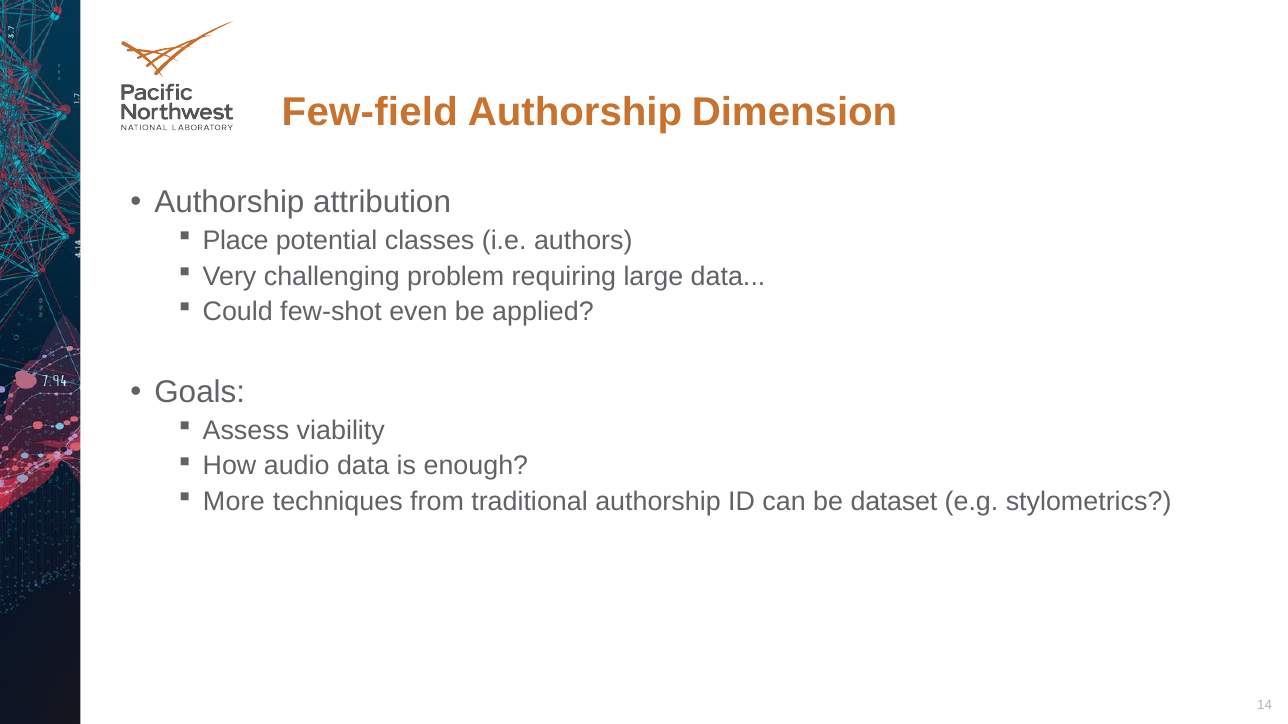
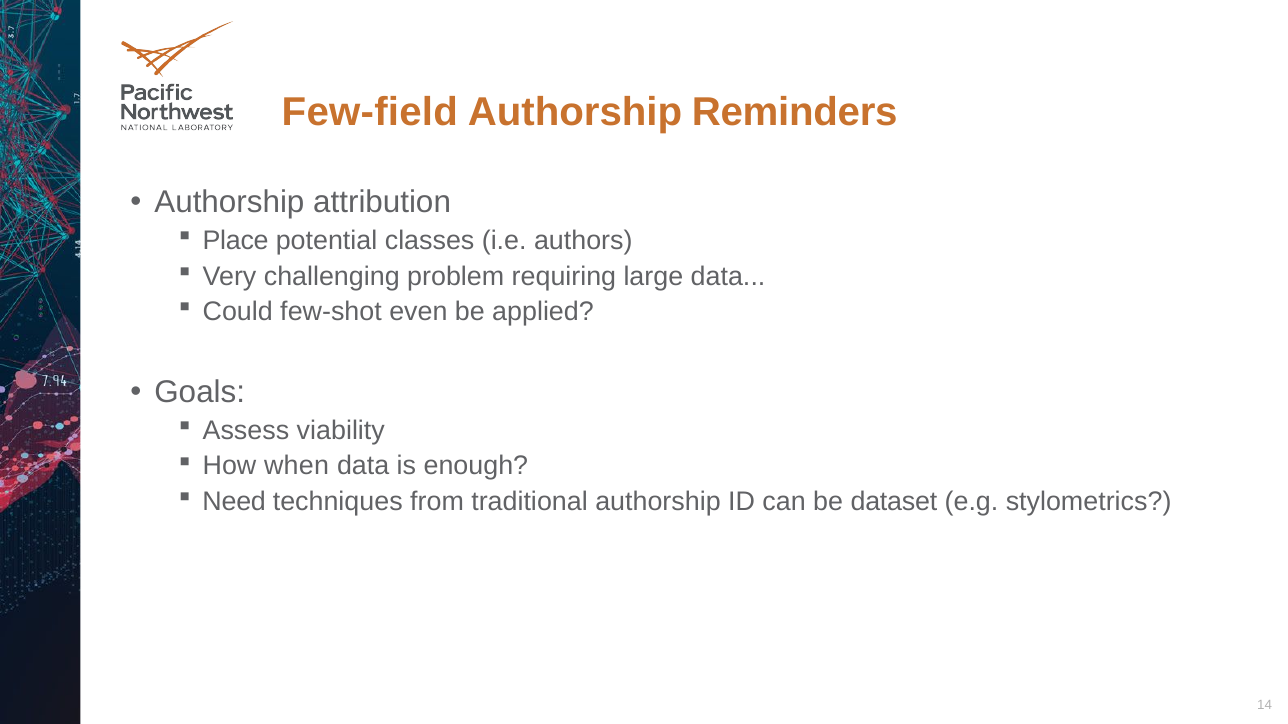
Dimension: Dimension -> Reminders
audio: audio -> when
More: More -> Need
